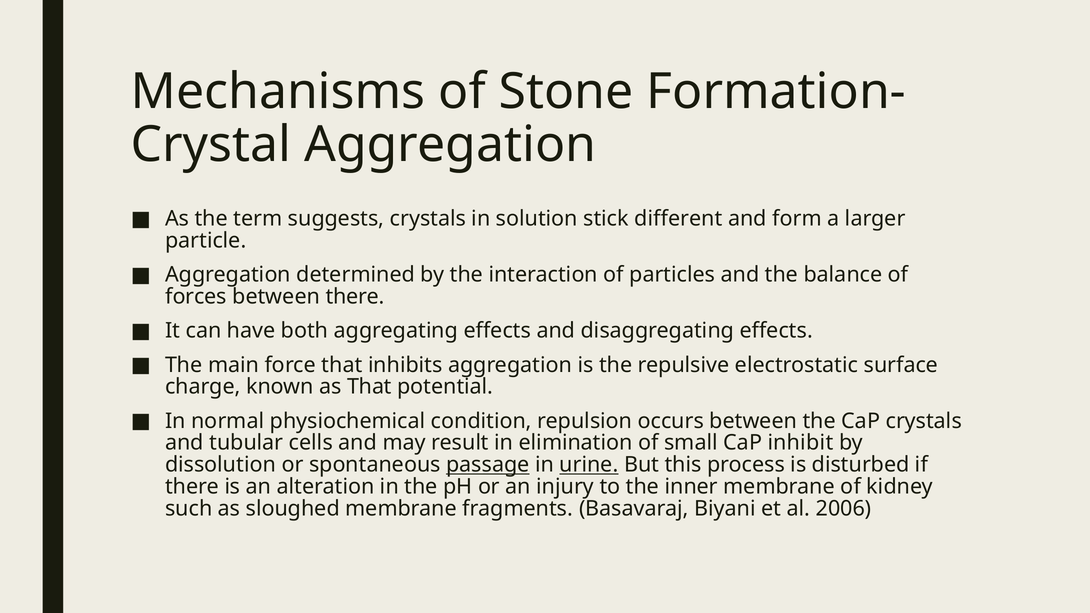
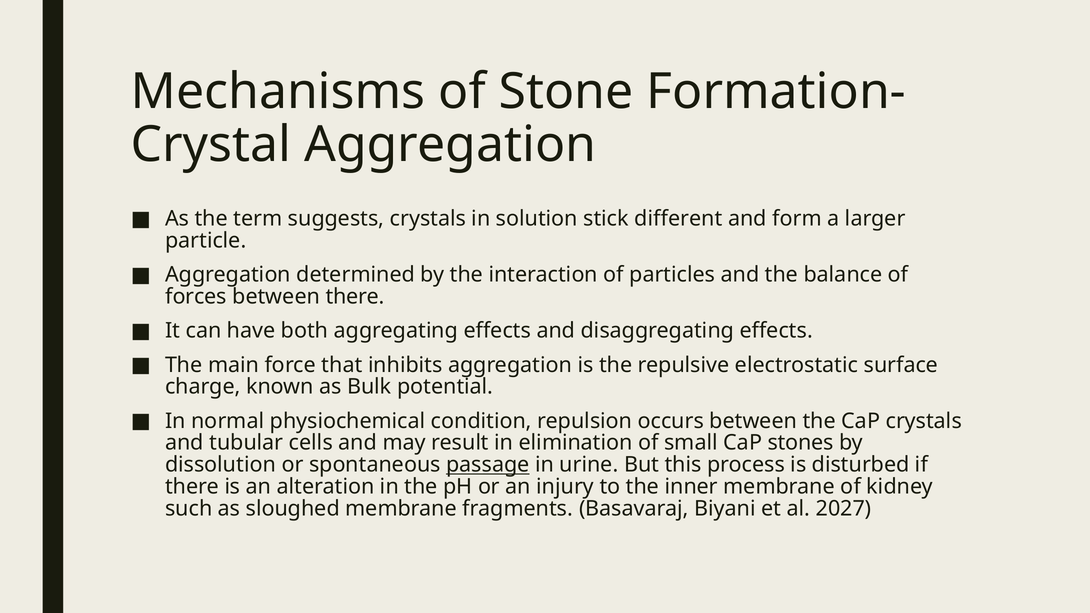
as That: That -> Bulk
inhibit: inhibit -> stones
urine underline: present -> none
2006: 2006 -> 2027
